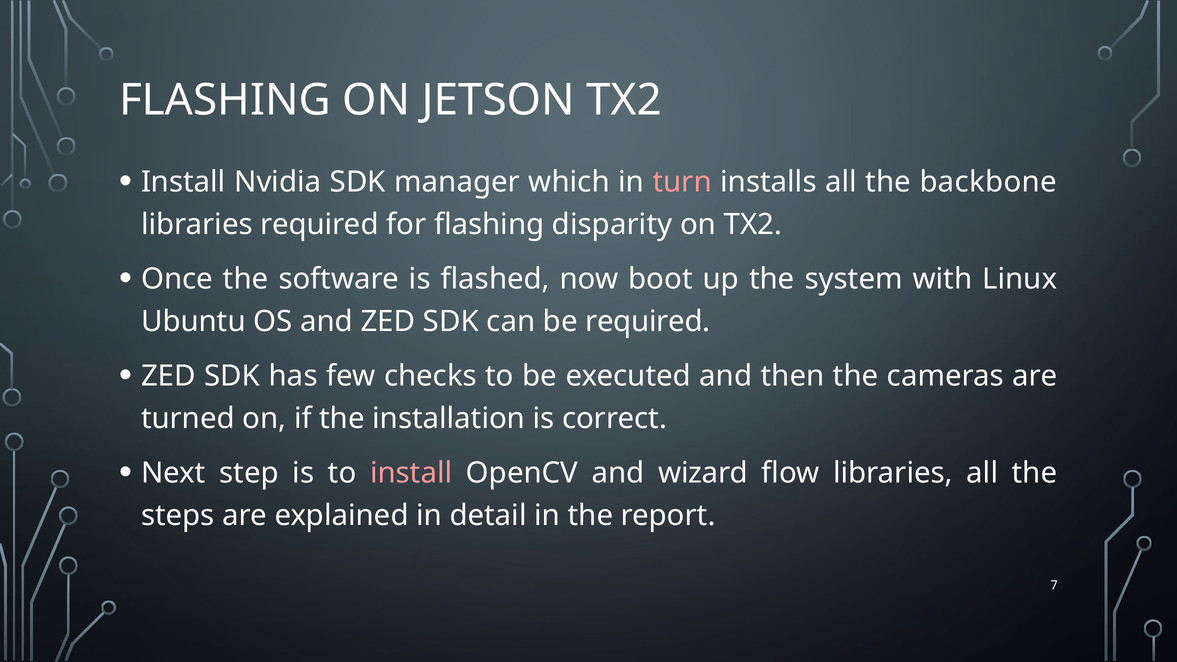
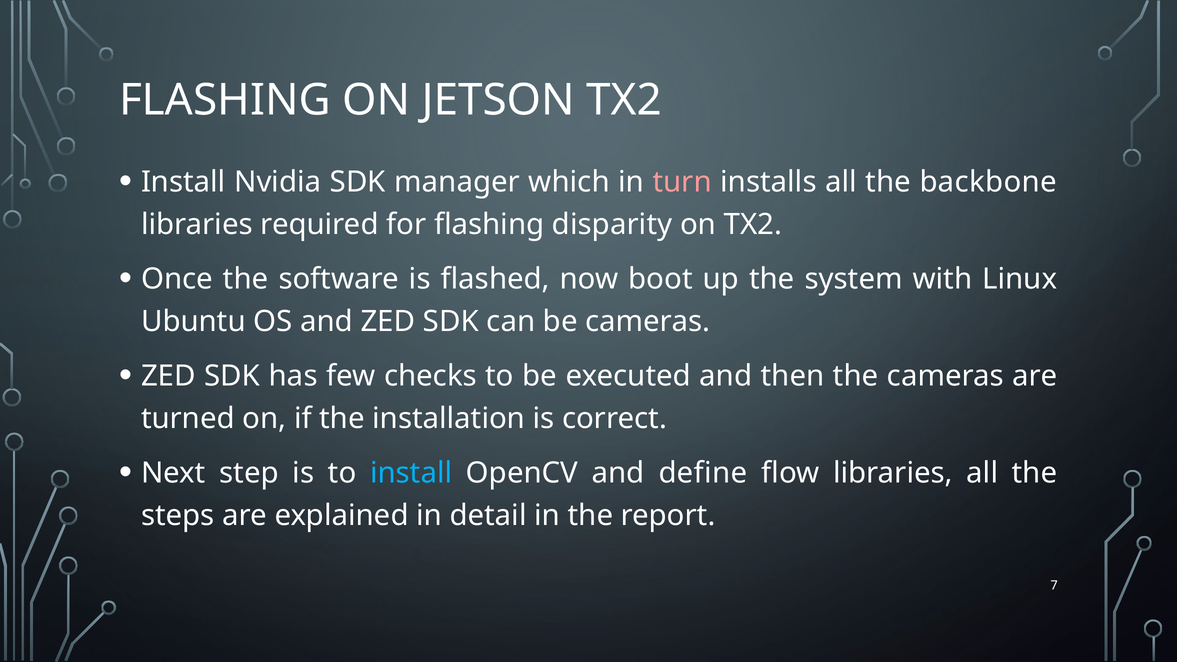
be required: required -> cameras
install at (411, 473) colour: pink -> light blue
wizard: wizard -> define
